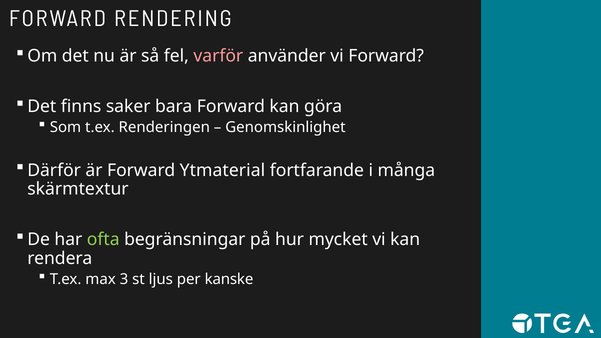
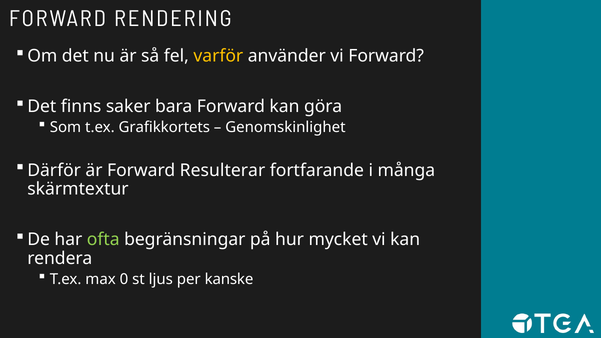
varför colour: pink -> yellow
Renderingen: Renderingen -> Grafikkortets
Ytmaterial: Ytmaterial -> Resulterar
3: 3 -> 0
